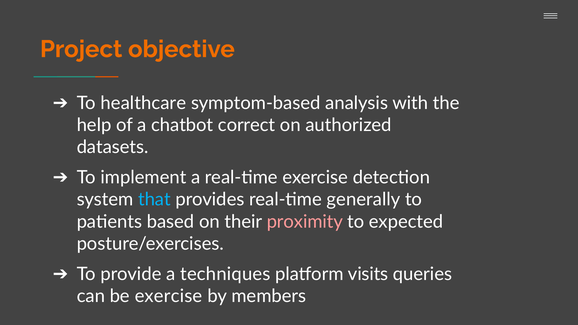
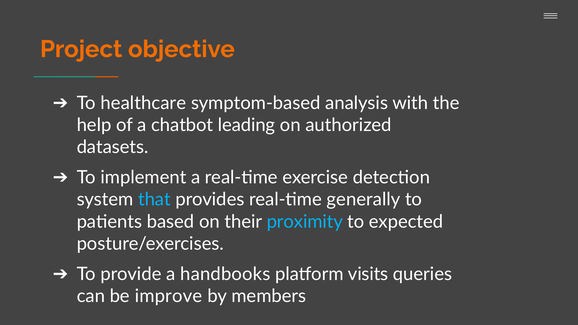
correct: correct -> leading
proximity colour: pink -> light blue
techniques: techniques -> handbooks
be exercise: exercise -> improve
